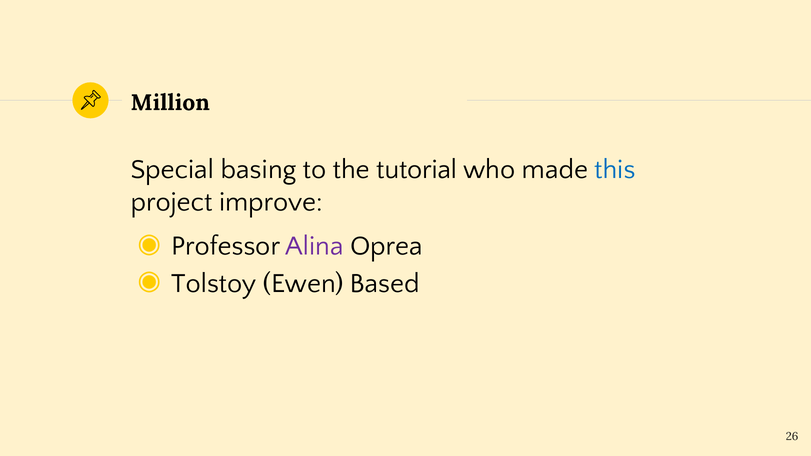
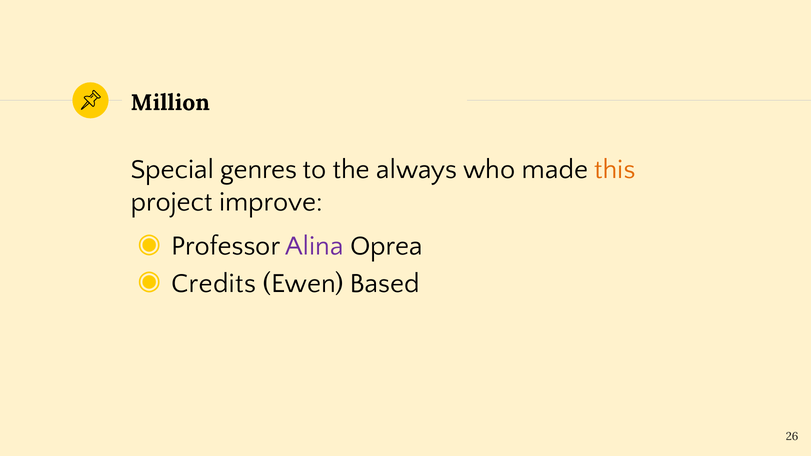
basing: basing -> genres
tutorial: tutorial -> always
this colour: blue -> orange
Tolstoy: Tolstoy -> Credits
